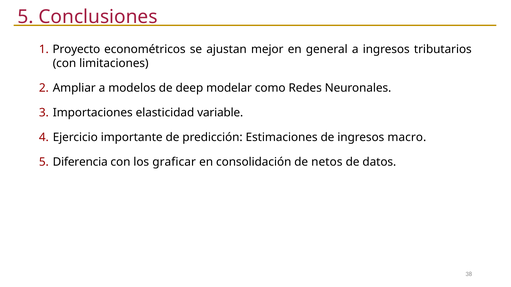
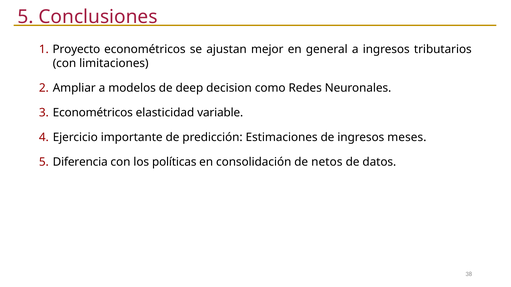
modelar: modelar -> decision
Importaciones at (93, 113): Importaciones -> Econométricos
macro: macro -> meses
graficar: graficar -> políticas
